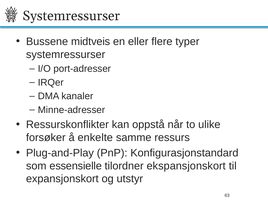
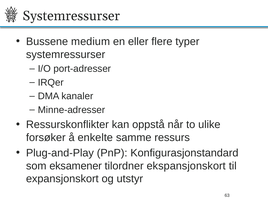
midtveis: midtveis -> medium
essensielle: essensielle -> eksamener
